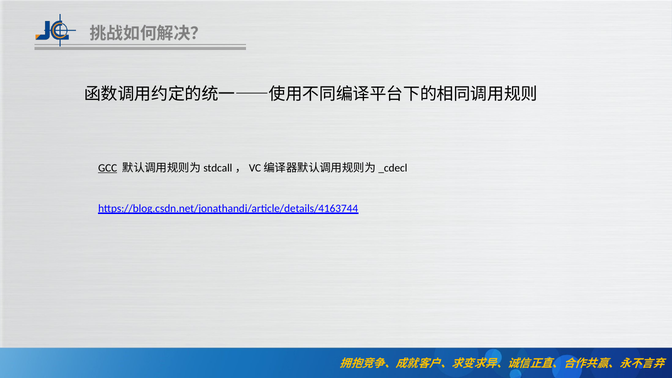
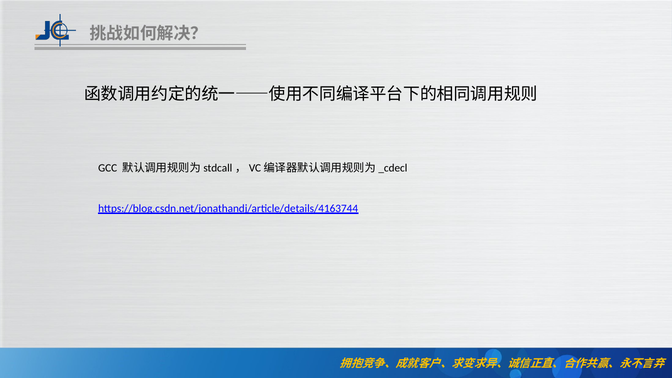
GCC underline: present -> none
